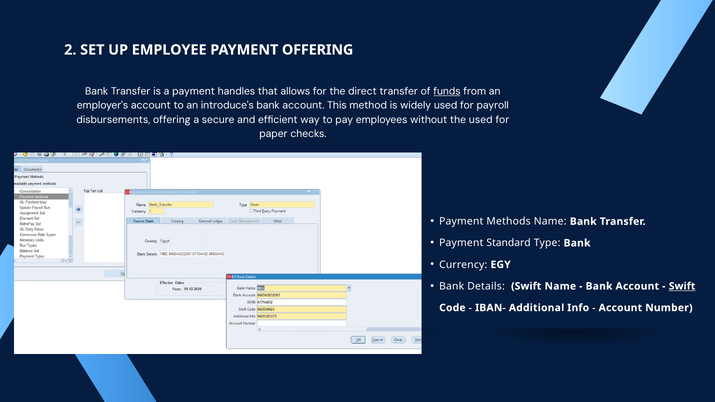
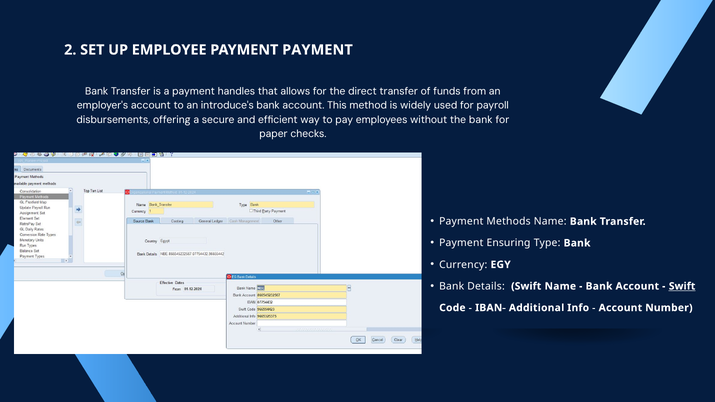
PAYMENT OFFERING: OFFERING -> PAYMENT
funds underline: present -> none
the used: used -> bank
Standard: Standard -> Ensuring
